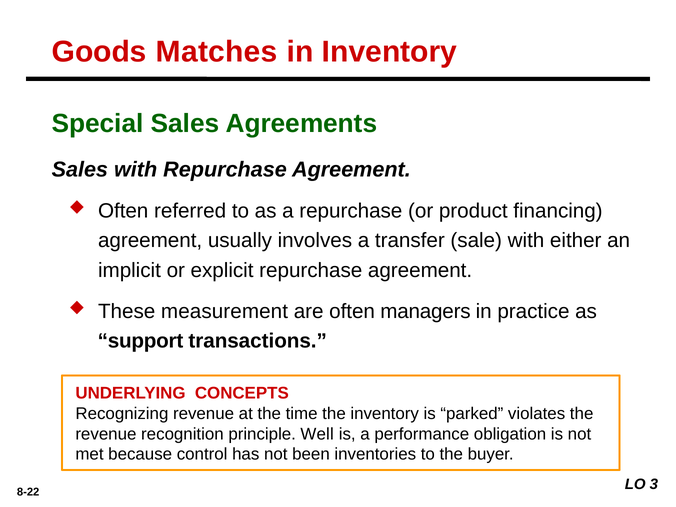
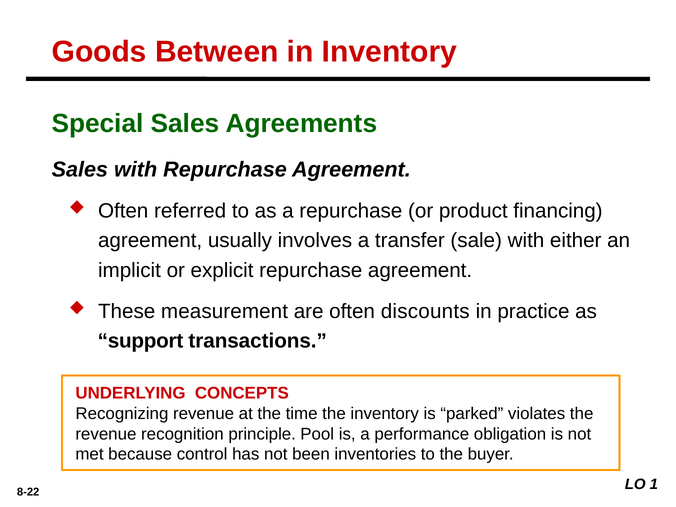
Matches: Matches -> Between
managers: managers -> discounts
Well: Well -> Pool
3: 3 -> 1
